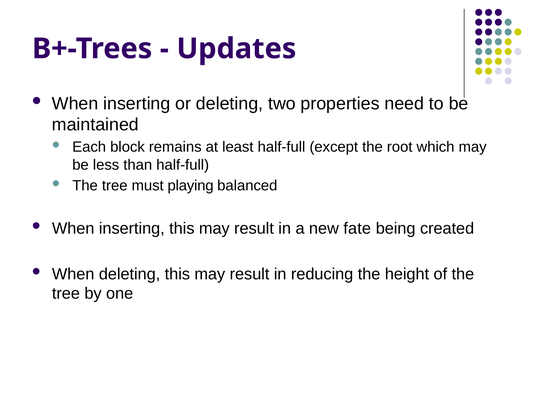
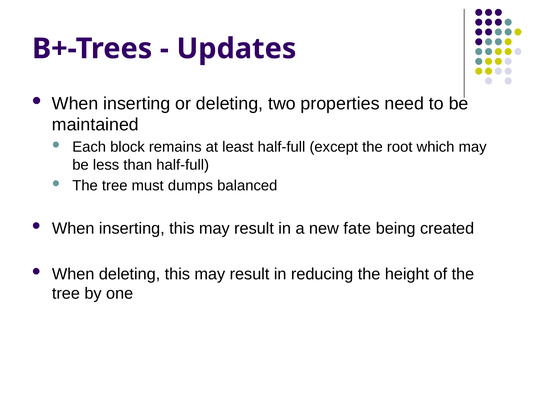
playing: playing -> dumps
